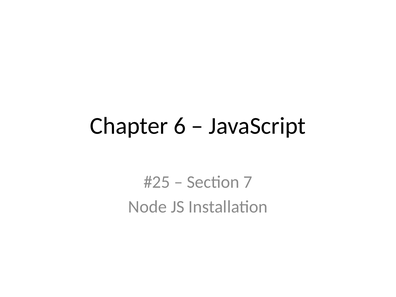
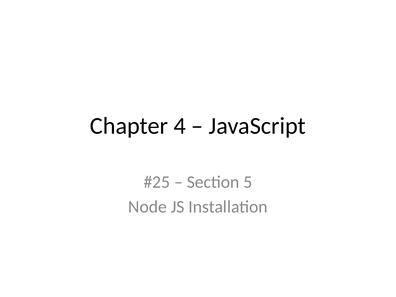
6: 6 -> 4
7: 7 -> 5
